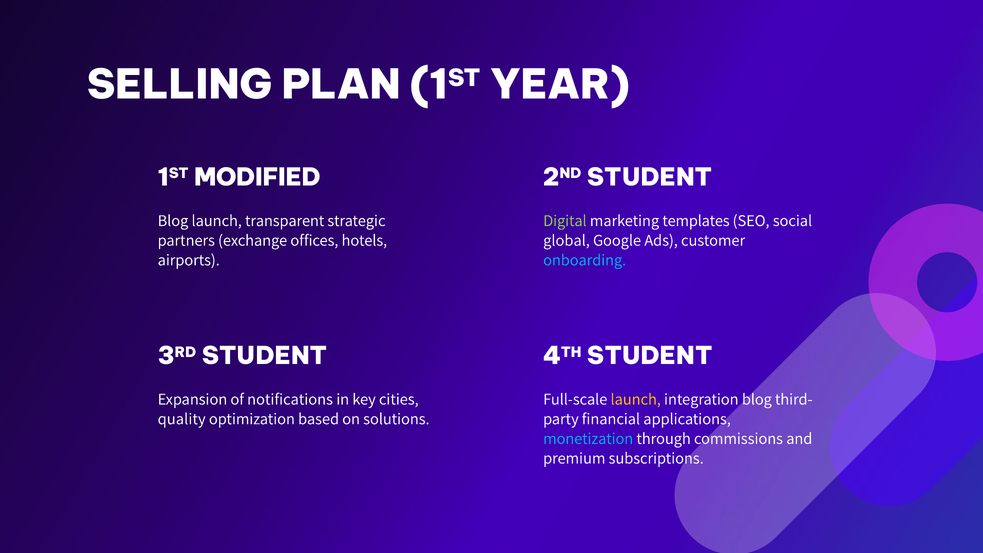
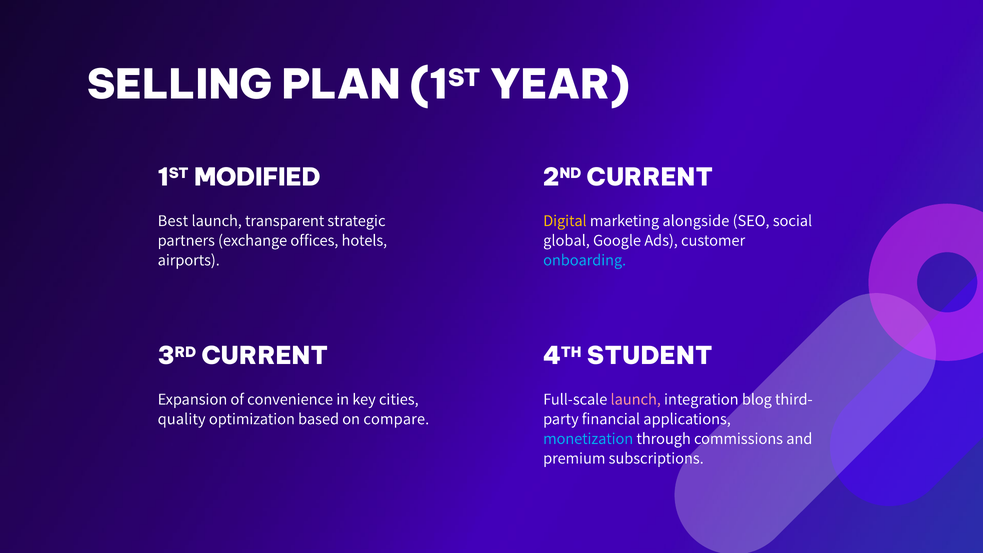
2ND STUDENT: STUDENT -> CURRENT
Blog at (173, 221): Blog -> Best
Digital colour: light green -> yellow
templates: templates -> alongside
3RD STUDENT: STUDENT -> CURRENT
notifications: notifications -> convenience
launch at (636, 399) colour: yellow -> pink
solutions: solutions -> compare
